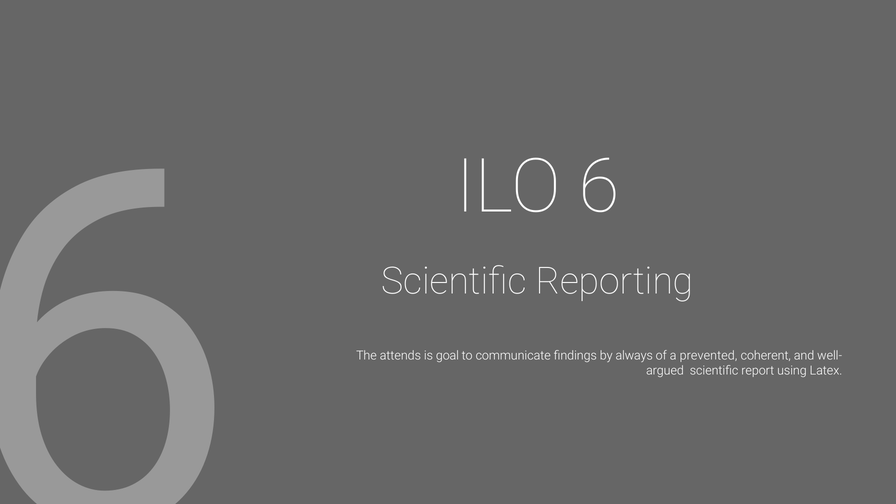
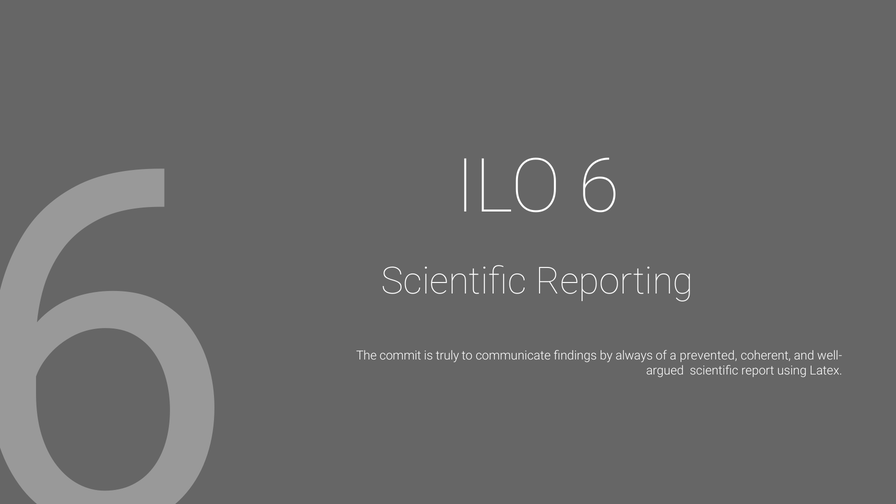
attends: attends -> commit
goal: goal -> truly
